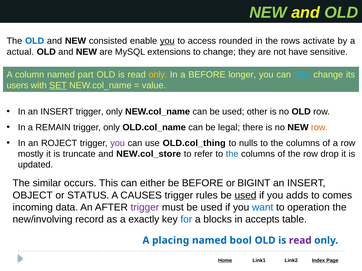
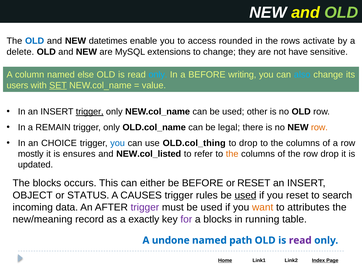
NEW at (268, 13) colour: light green -> white
consisted: consisted -> datetimes
you at (167, 41) underline: present -> none
actual: actual -> delete
part: part -> else
only at (158, 75) colour: yellow -> light blue
longer: longer -> writing
trigger at (90, 112) underline: none -> present
ROJECT: ROJECT -> CHOICE
you at (118, 143) colour: purple -> blue
to nulls: nulls -> drop
truncate: truncate -> ensures
NEW.col_store: NEW.col_store -> NEW.col_listed
the at (232, 154) colour: blue -> orange
The similar: similar -> blocks
or BIGINT: BIGINT -> RESET
you adds: adds -> reset
comes: comes -> search
want colour: blue -> orange
operation: operation -> attributes
new/involving: new/involving -> new/meaning
for colour: blue -> purple
accepts: accepts -> running
placing: placing -> undone
bool: bool -> path
